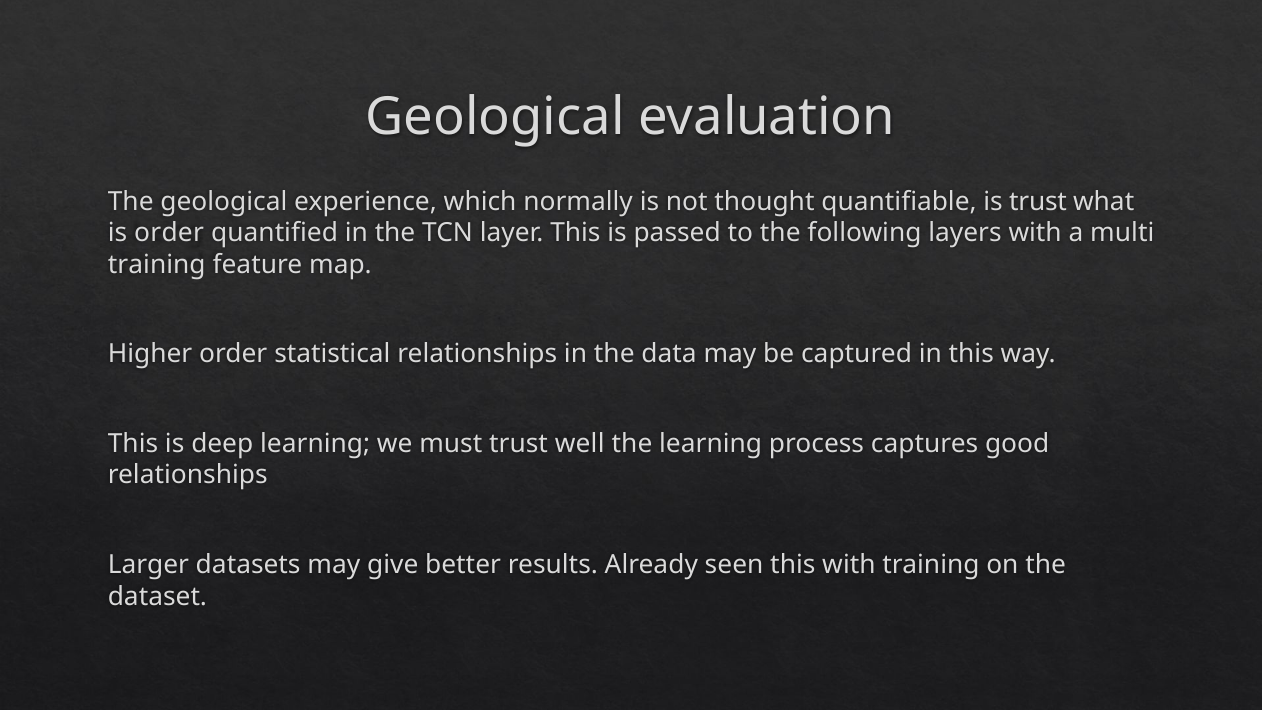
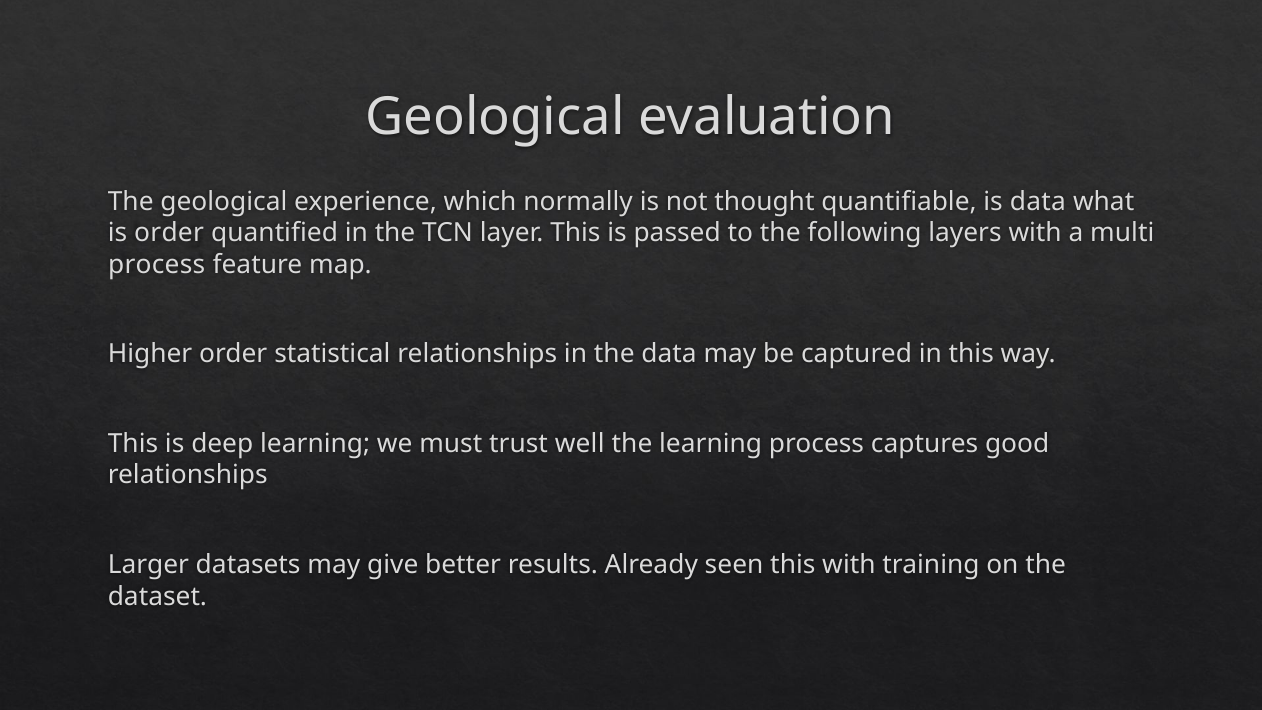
is trust: trust -> data
training at (157, 265): training -> process
